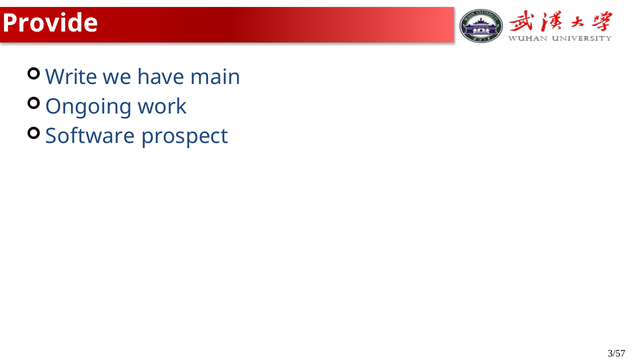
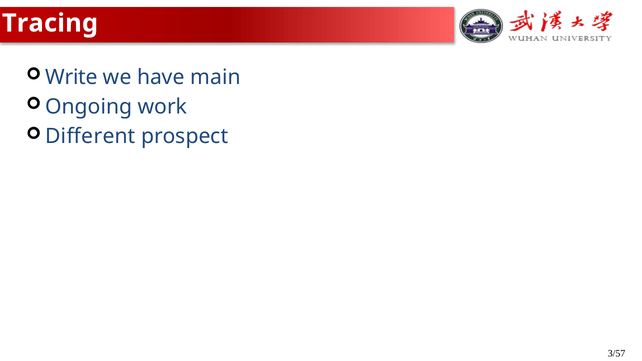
Provide: Provide -> Tracing
Software: Software -> Different
